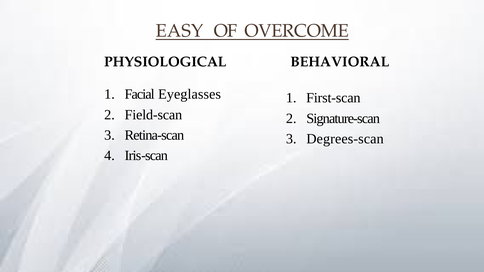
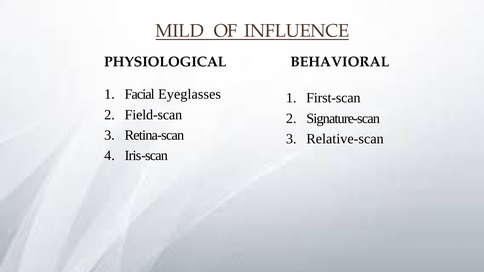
EASY: EASY -> MILD
OVERCOME: OVERCOME -> INFLUENCE
Degrees-scan: Degrees-scan -> Relative-scan
